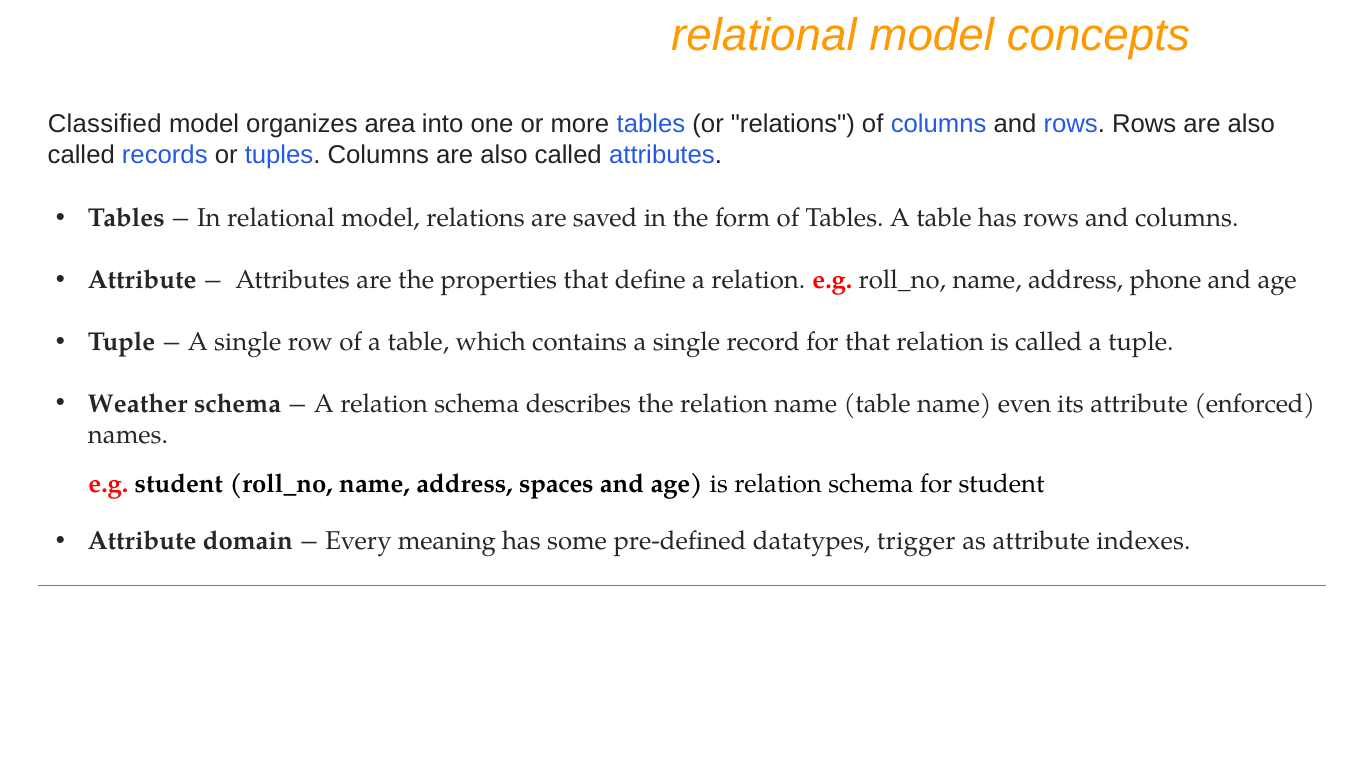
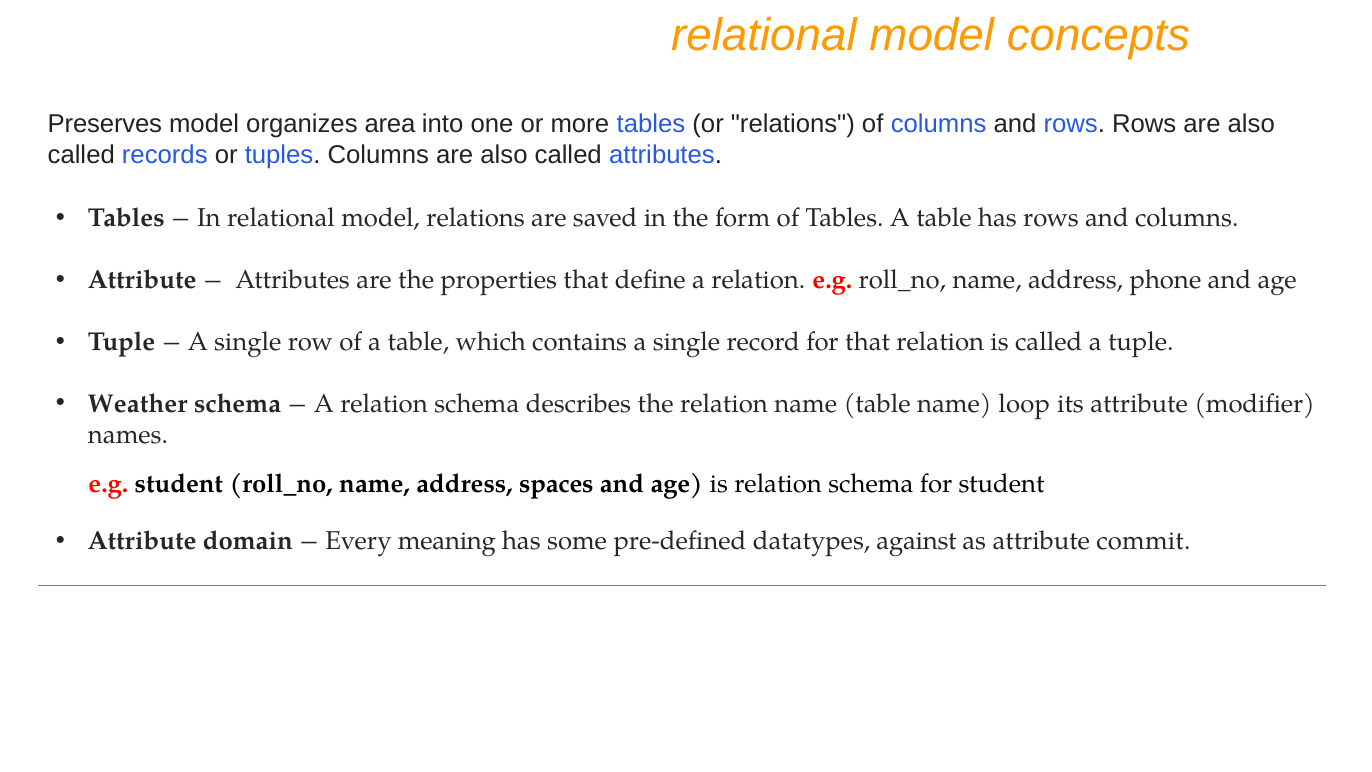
Classified: Classified -> Preserves
even: even -> loop
enforced: enforced -> modifier
trigger: trigger -> against
indexes: indexes -> commit
